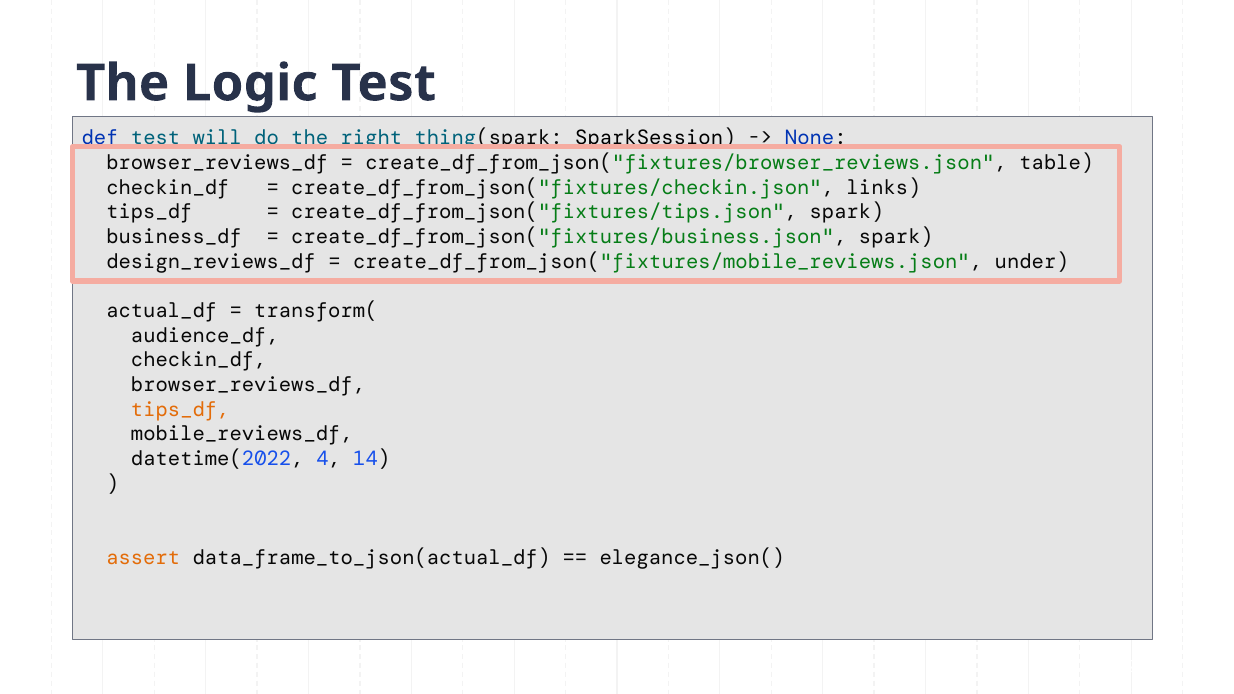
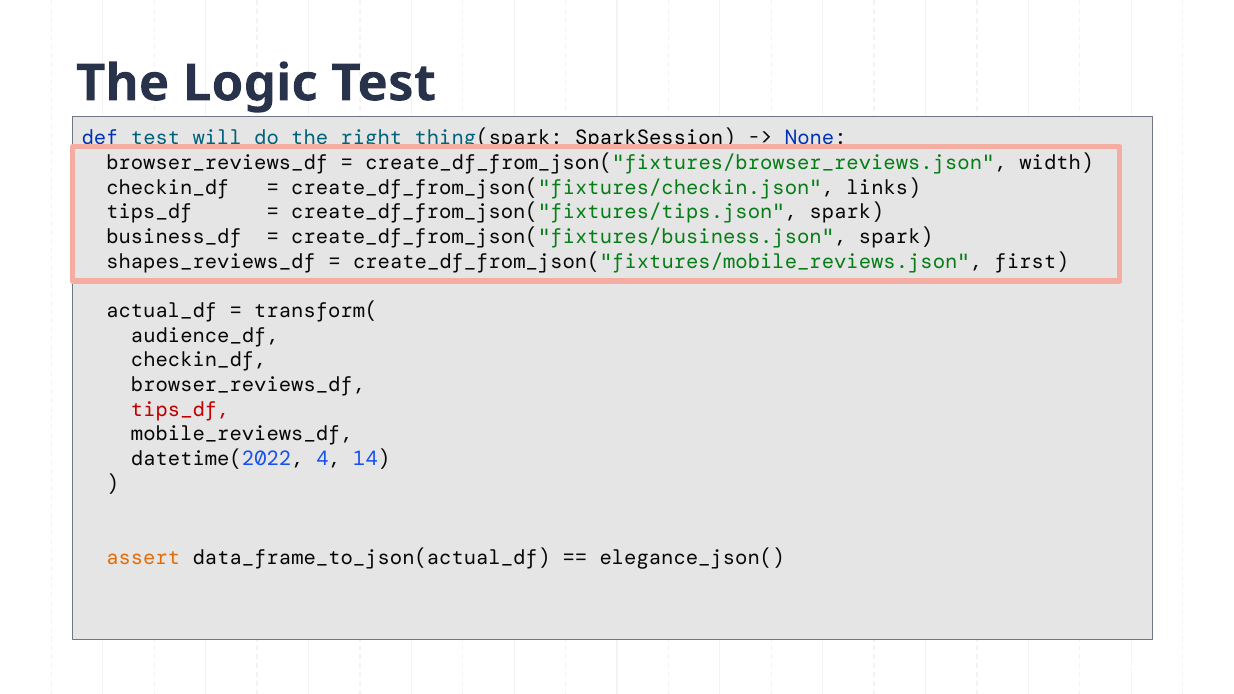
table: table -> width
design_reviews_df: design_reviews_df -> shapes_reviews_df
under: under -> first
tips_df at (180, 409) colour: orange -> red
